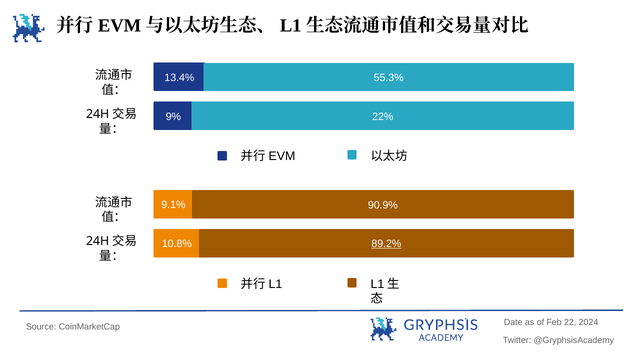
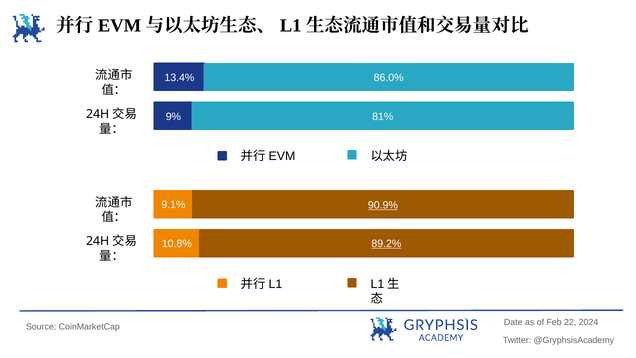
55.3%: 55.3% -> 86.0%
22%: 22% -> 81%
90.9% underline: none -> present
